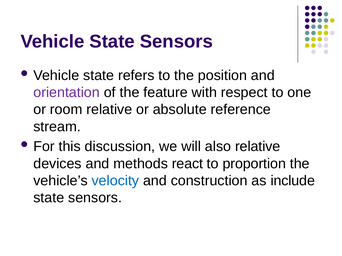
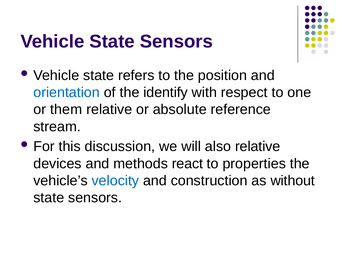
orientation colour: purple -> blue
feature: feature -> identify
room: room -> them
proportion: proportion -> properties
include: include -> without
